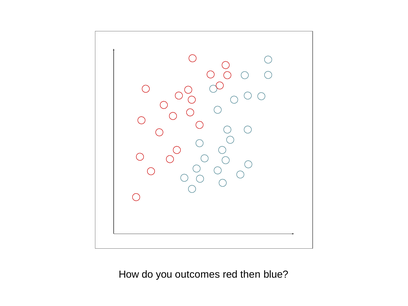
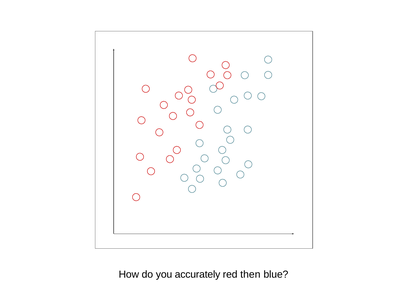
outcomes: outcomes -> accurately
